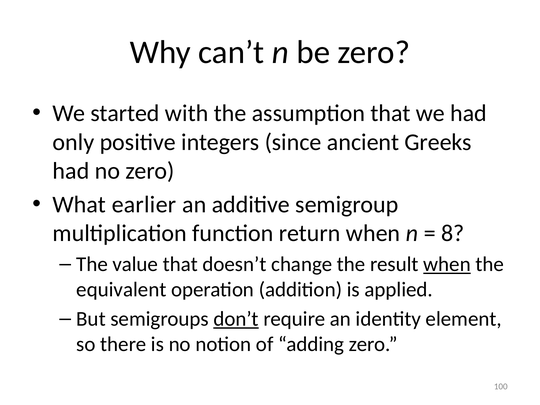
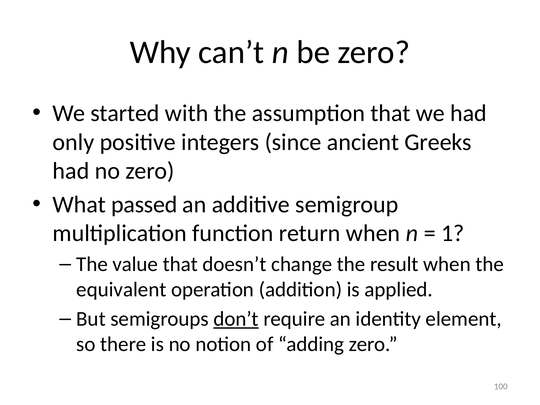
earlier: earlier -> passed
8: 8 -> 1
when at (447, 264) underline: present -> none
